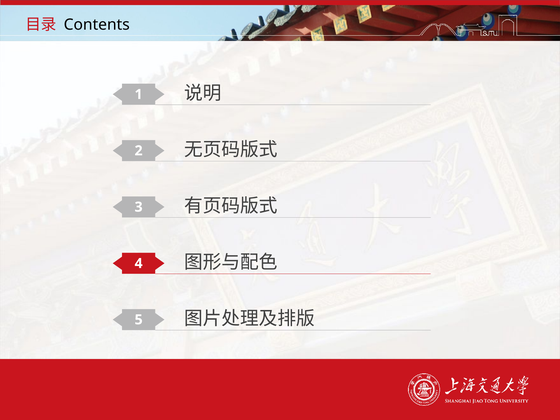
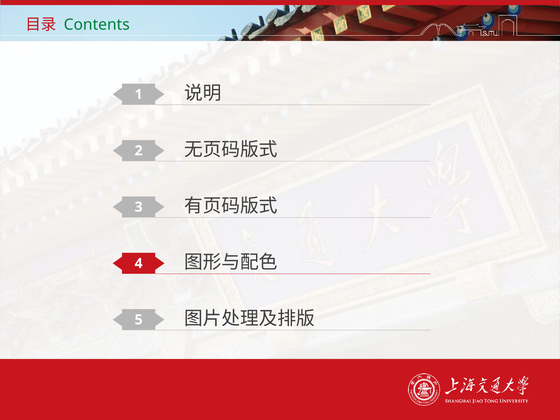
Contents colour: black -> green
